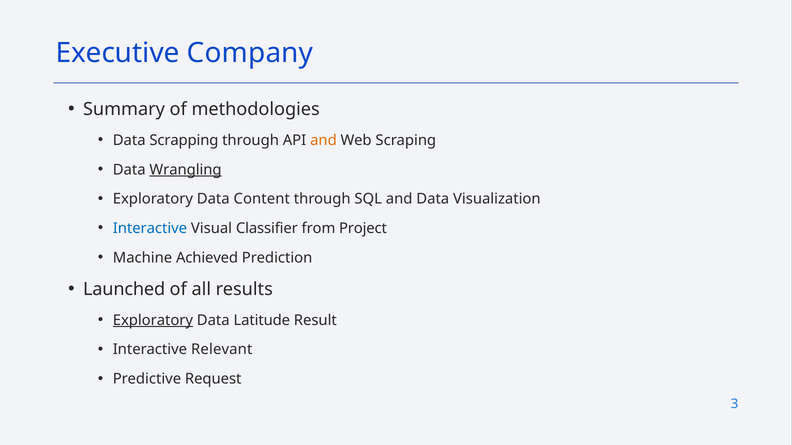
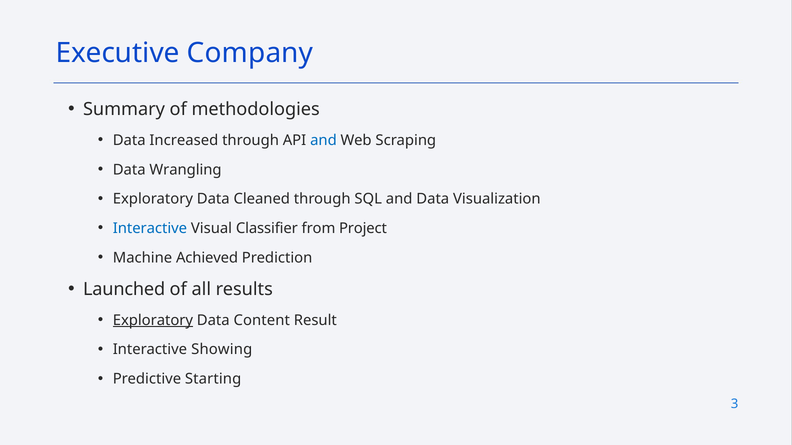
Scrapping: Scrapping -> Increased
and at (323, 140) colour: orange -> blue
Wrangling underline: present -> none
Content: Content -> Cleaned
Latitude: Latitude -> Content
Relevant: Relevant -> Showing
Request: Request -> Starting
